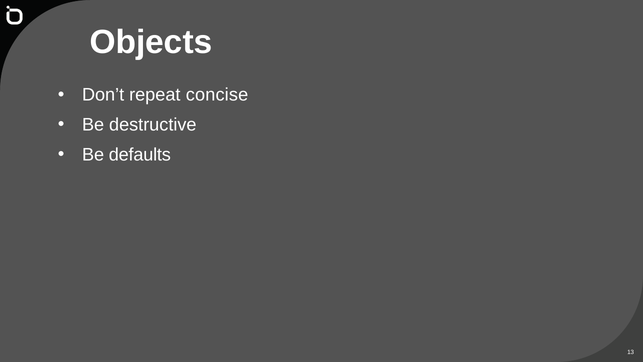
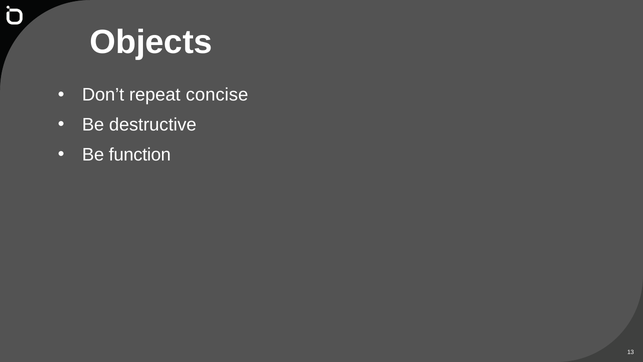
defaults: defaults -> function
